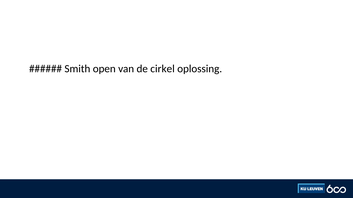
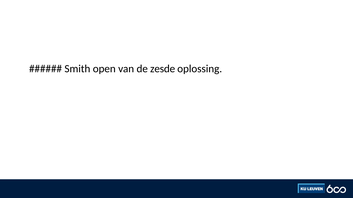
cirkel: cirkel -> zesde
